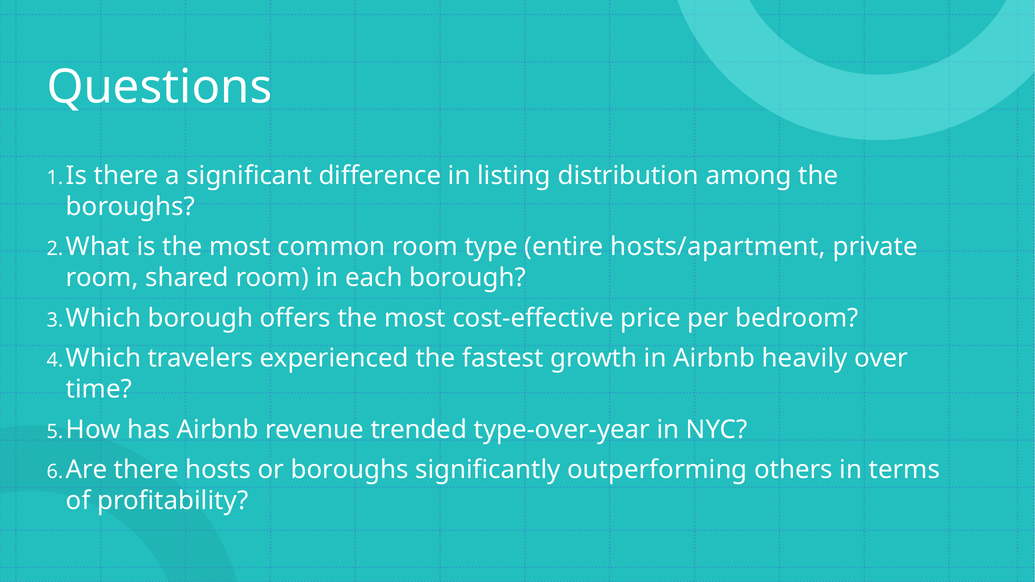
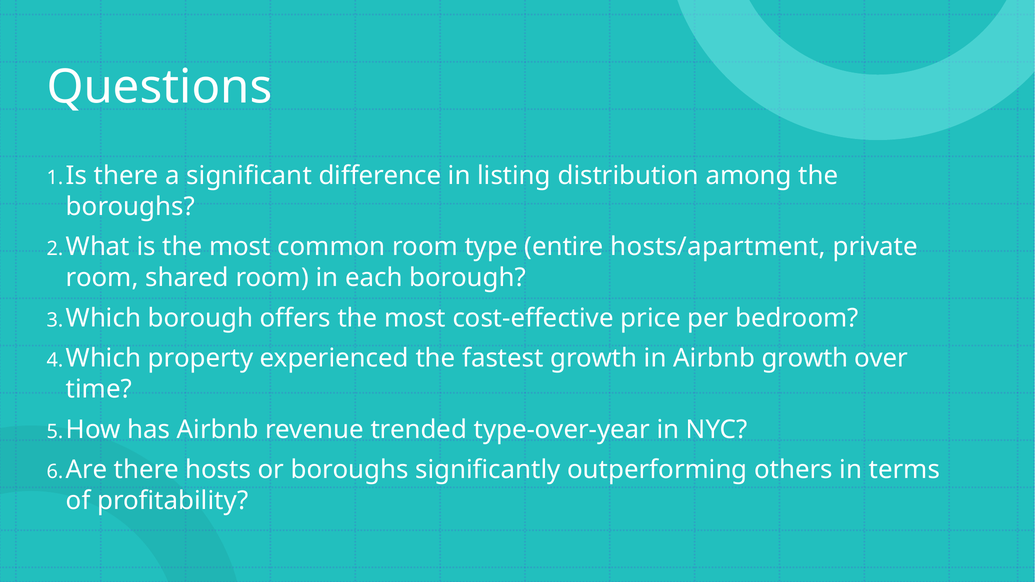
travelers: travelers -> property
Airbnb heavily: heavily -> growth
